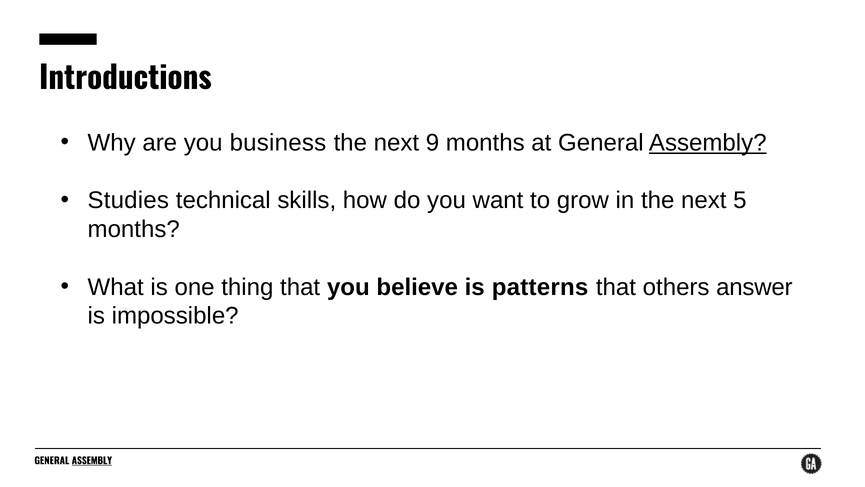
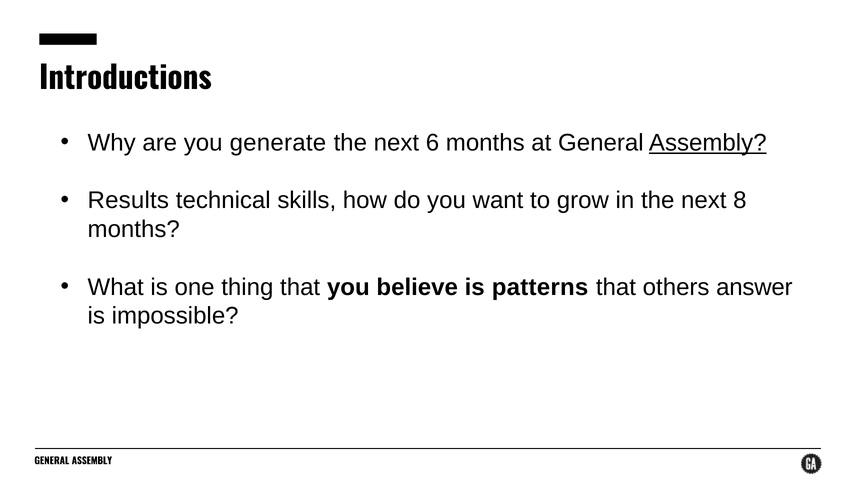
business: business -> generate
9: 9 -> 6
Studies: Studies -> Results
5: 5 -> 8
ASSEMBLY at (92, 461) underline: present -> none
